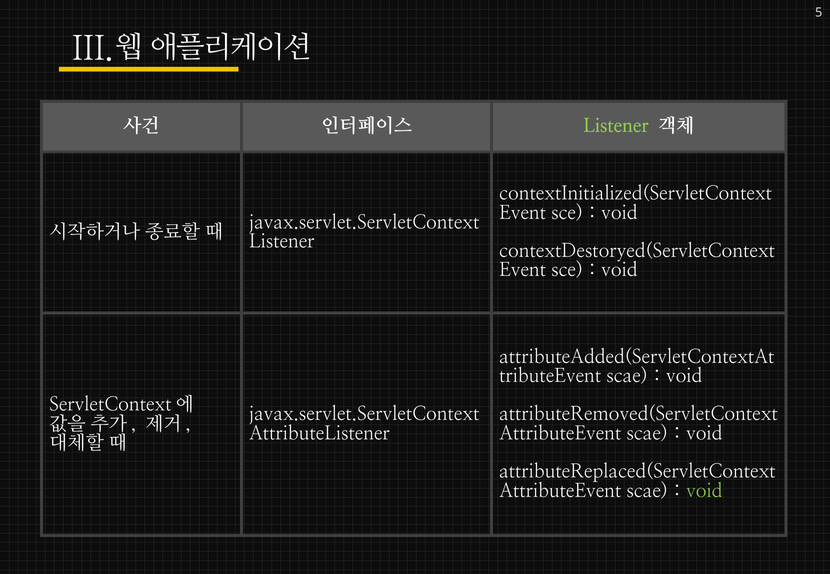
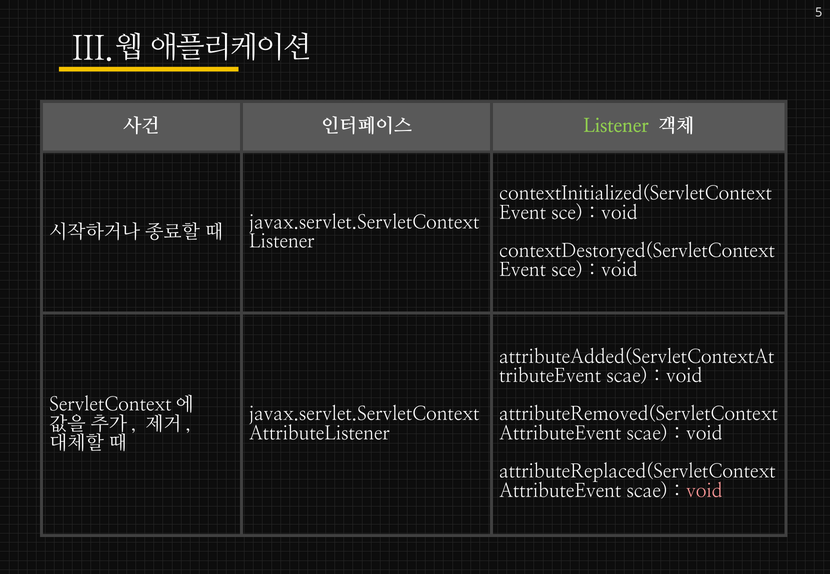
void at (704, 491) colour: light green -> pink
